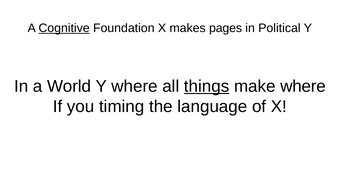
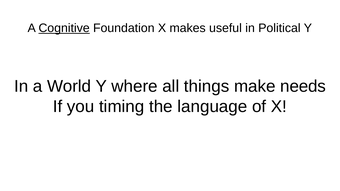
pages: pages -> useful
things underline: present -> none
make where: where -> needs
